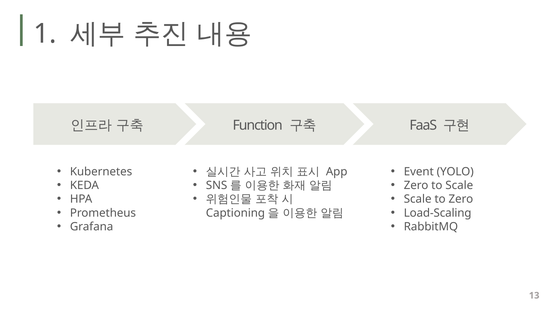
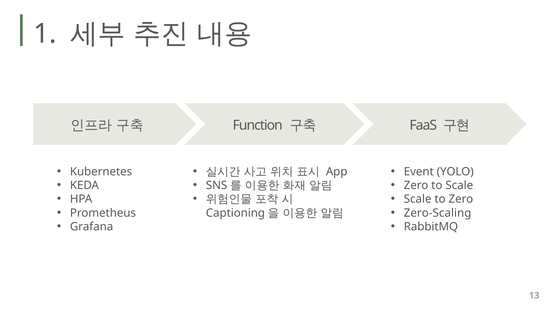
Load-Scaling: Load-Scaling -> Zero-Scaling
